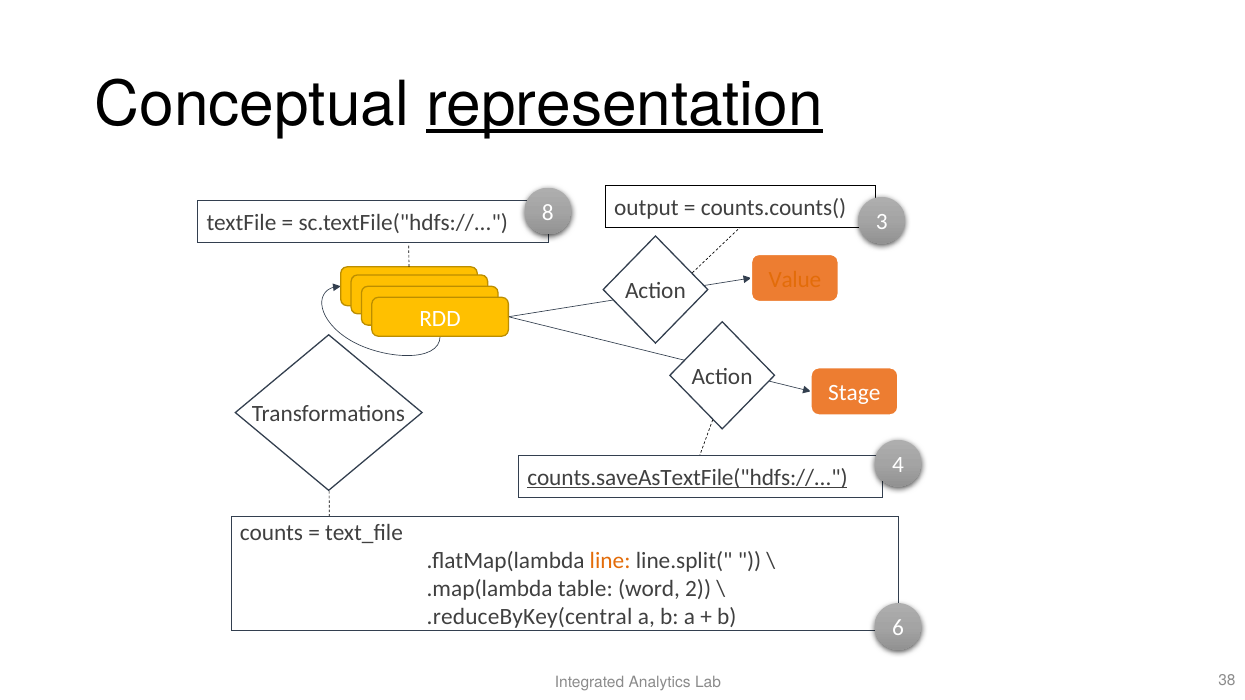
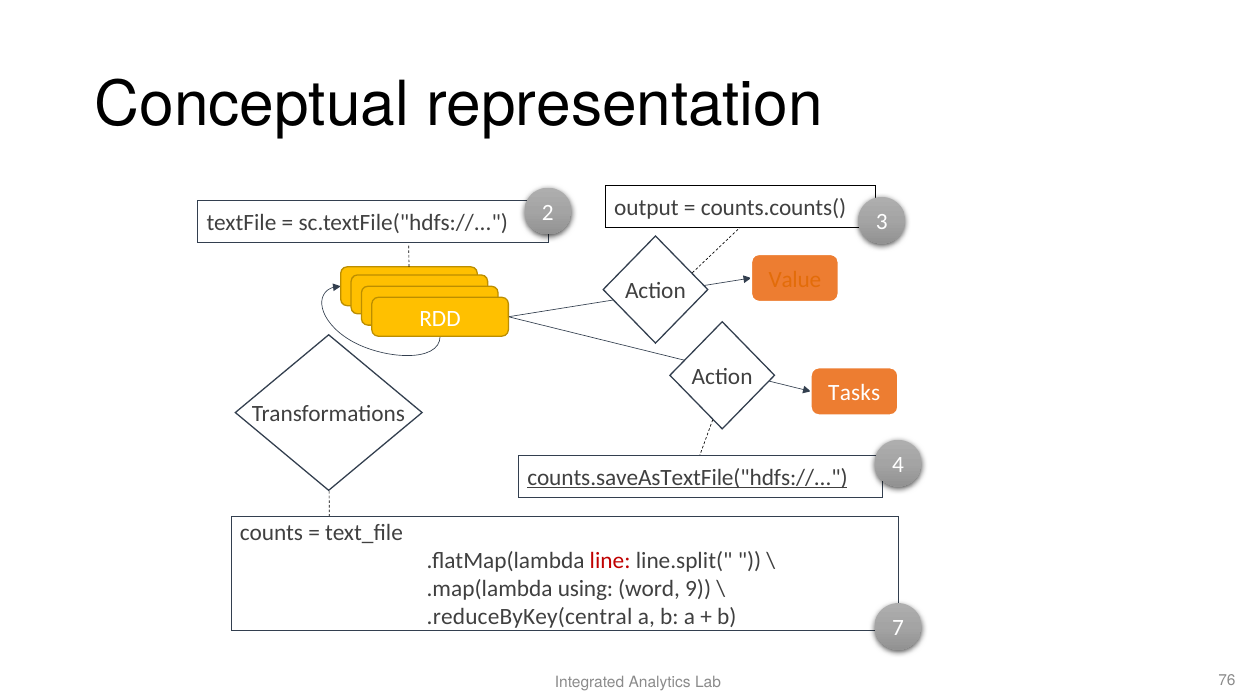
representation underline: present -> none
8: 8 -> 2
Stage: Stage -> Tasks
line colour: orange -> red
table: table -> using
2: 2 -> 9
6: 6 -> 7
38: 38 -> 76
